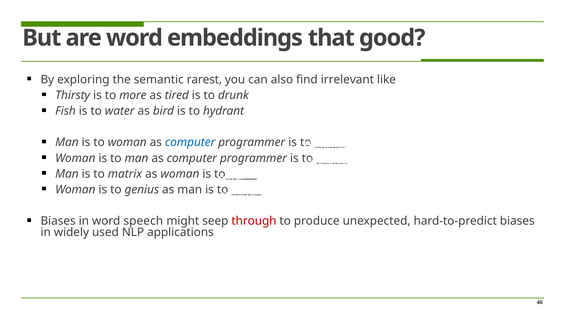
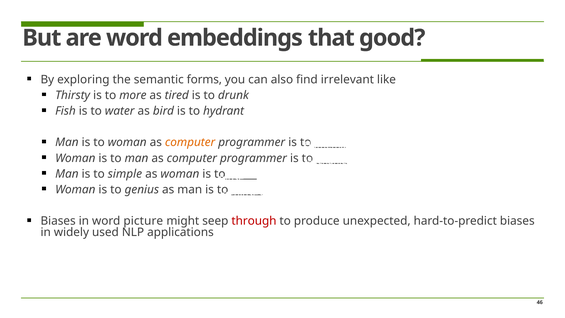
rarest: rarest -> forms
computer at (190, 142) colour: blue -> orange
matrix: matrix -> simple
speech: speech -> picture
